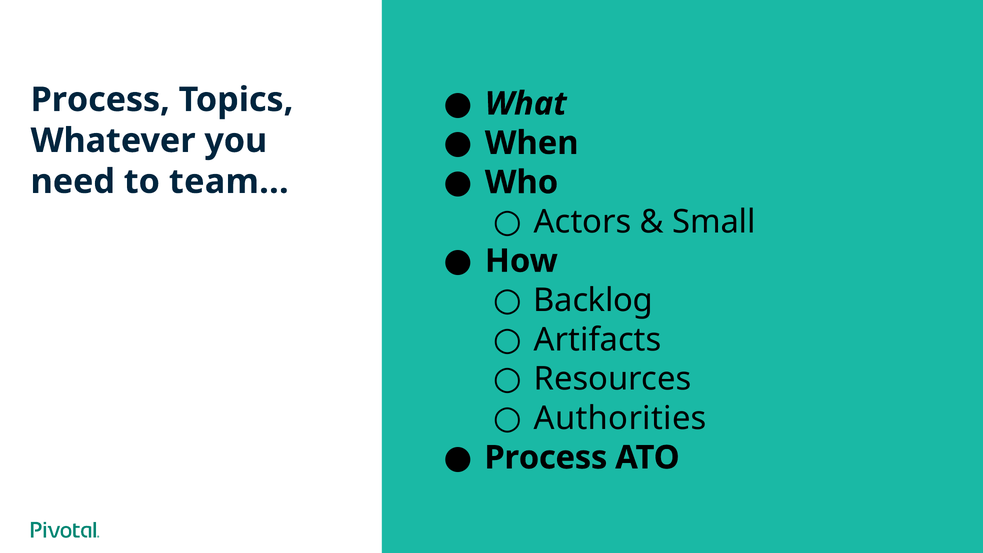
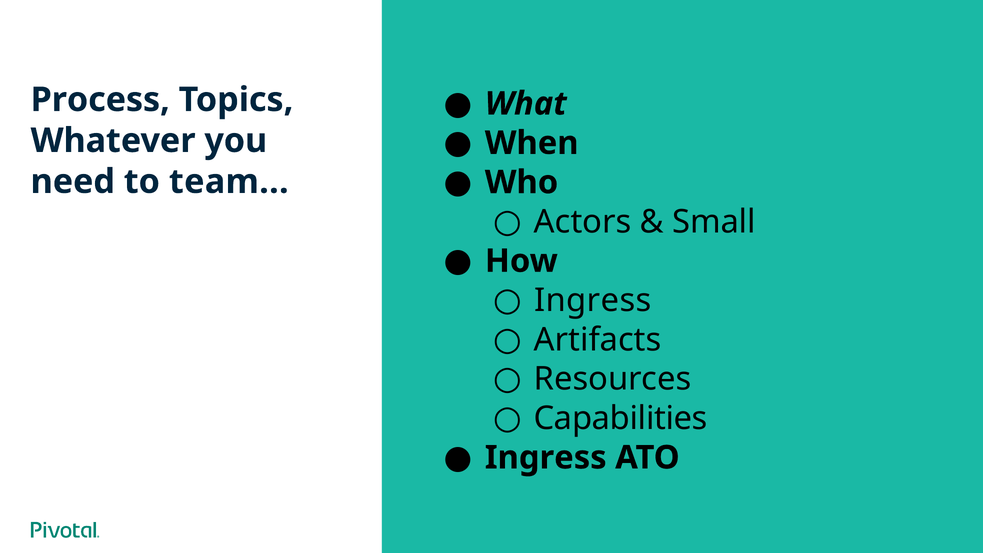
Backlog at (593, 300): Backlog -> Ingress
Authorities: Authorities -> Capabilities
Process at (546, 458): Process -> Ingress
